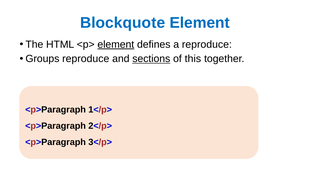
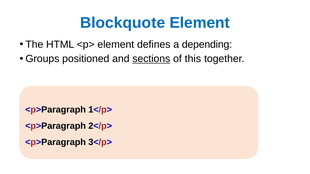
element at (116, 45) underline: present -> none
a reproduce: reproduce -> depending
Groups reproduce: reproduce -> positioned
